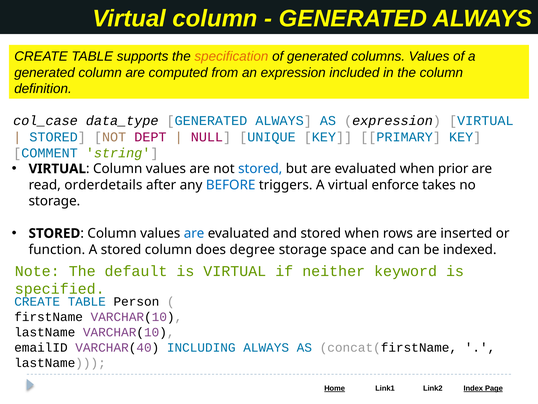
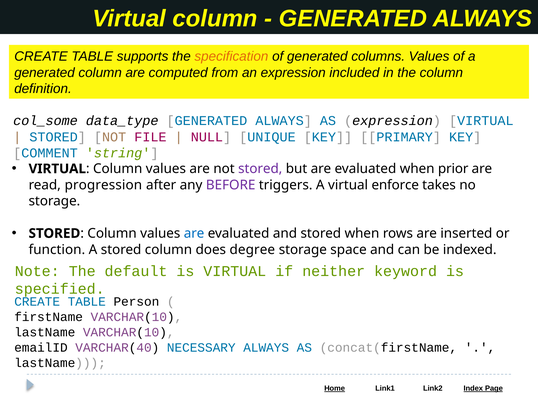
col_case: col_case -> col_some
DEPT: DEPT -> FILE
stored at (260, 169) colour: blue -> purple
orderdetails: orderdetails -> progression
BEFORE colour: blue -> purple
INCLUDING: INCLUDING -> NECESSARY
